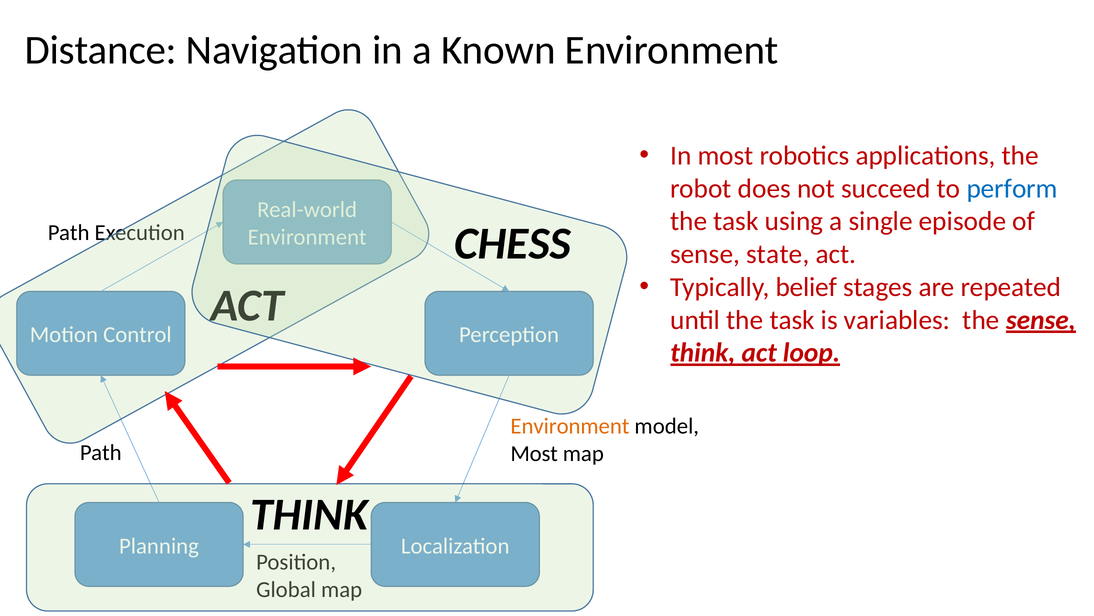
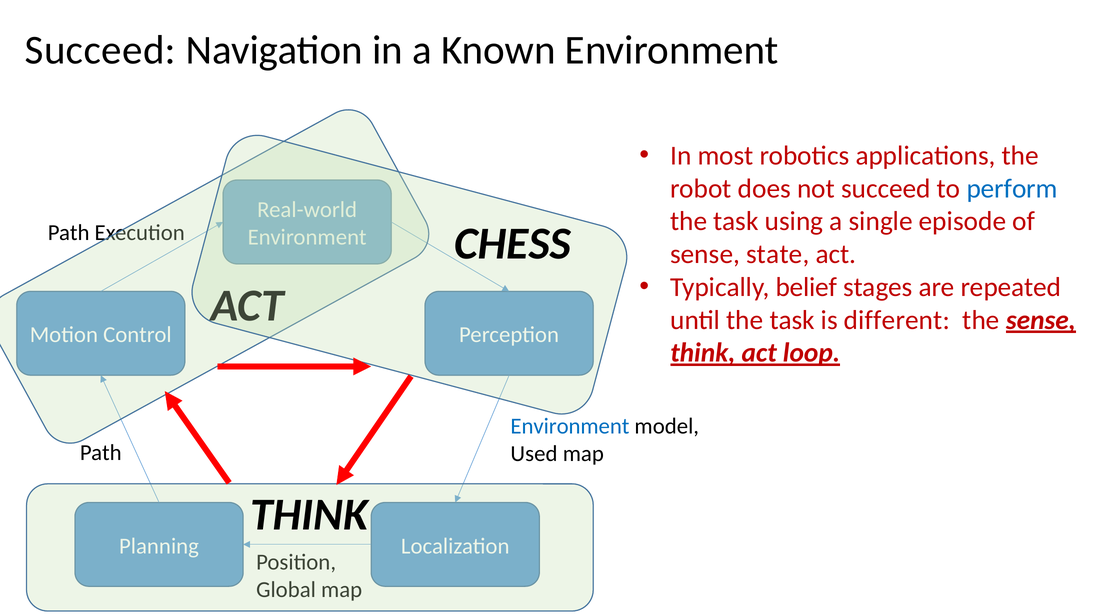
Distance at (101, 50): Distance -> Succeed
variables: variables -> different
Environment at (570, 426) colour: orange -> blue
Most at (534, 453): Most -> Used
